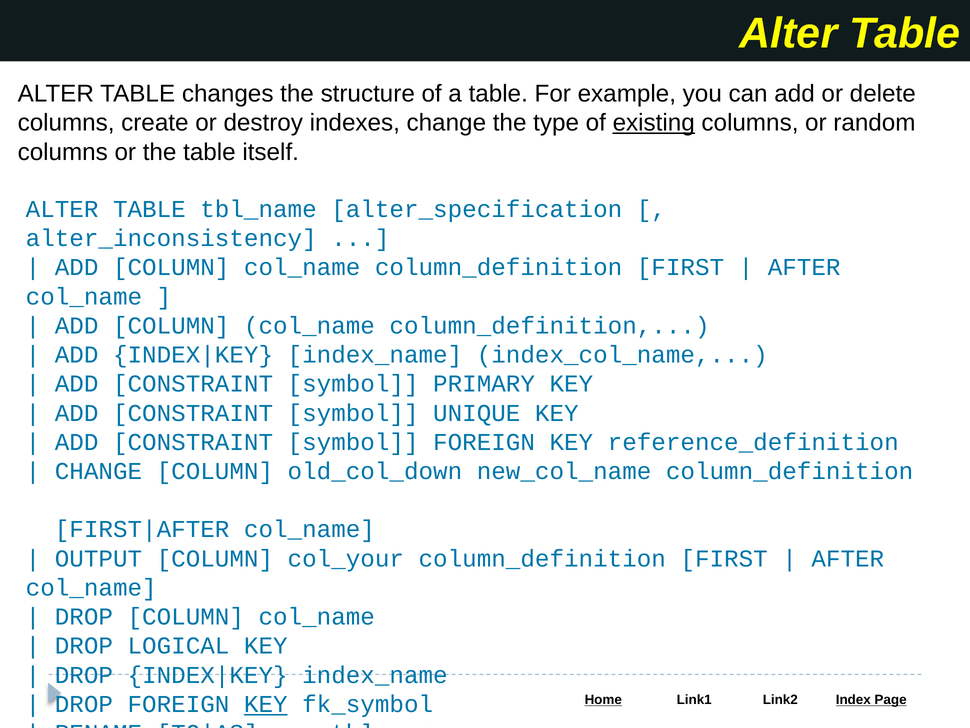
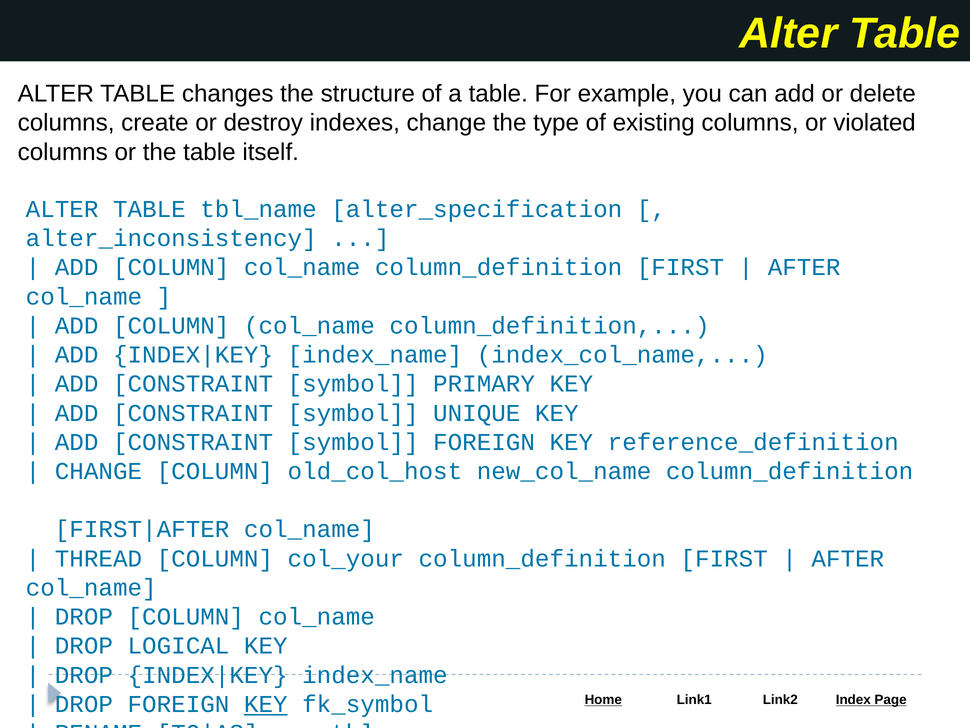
existing underline: present -> none
random: random -> violated
old_col_down: old_col_down -> old_col_host
OUTPUT: OUTPUT -> THREAD
